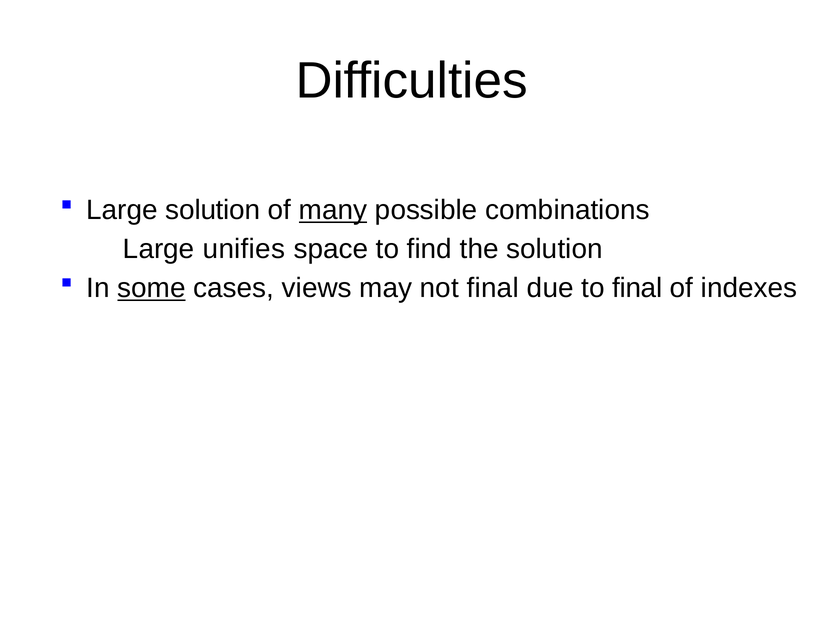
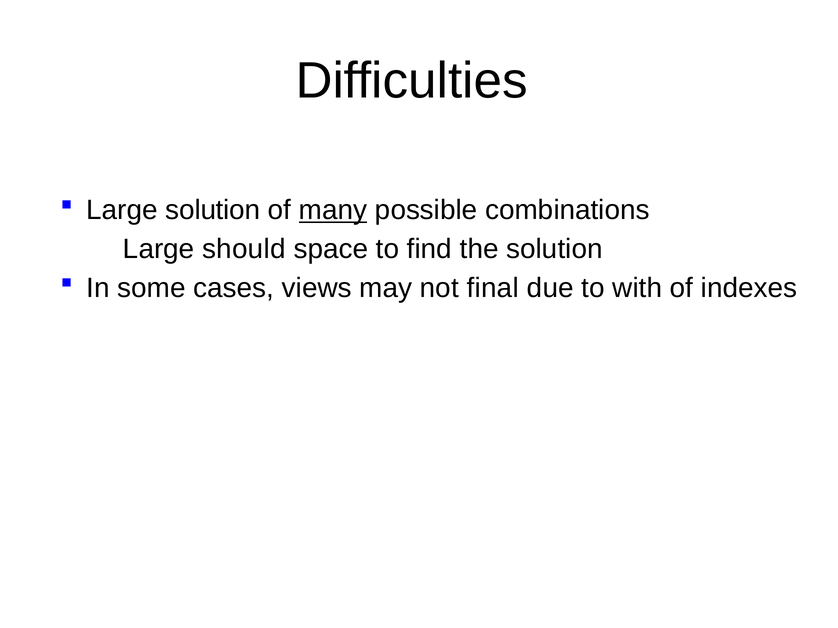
unifies: unifies -> should
some underline: present -> none
to final: final -> with
